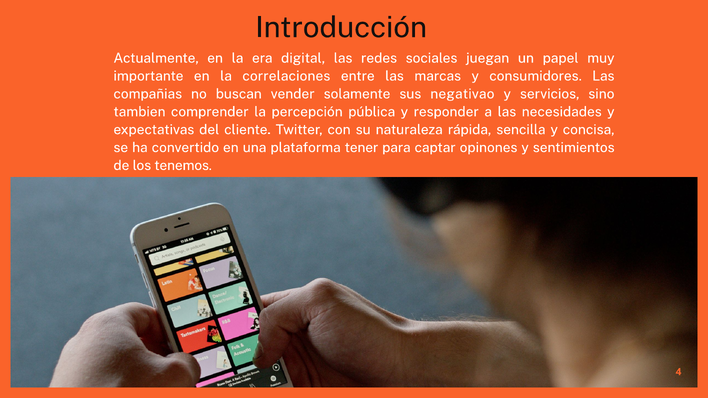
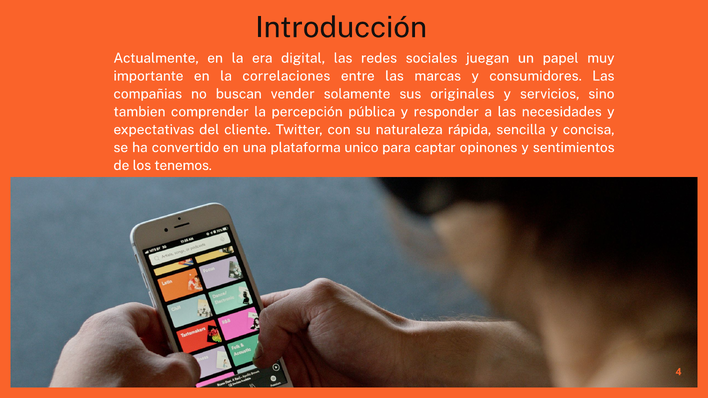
negativao: negativao -> originales
tener: tener -> unico
